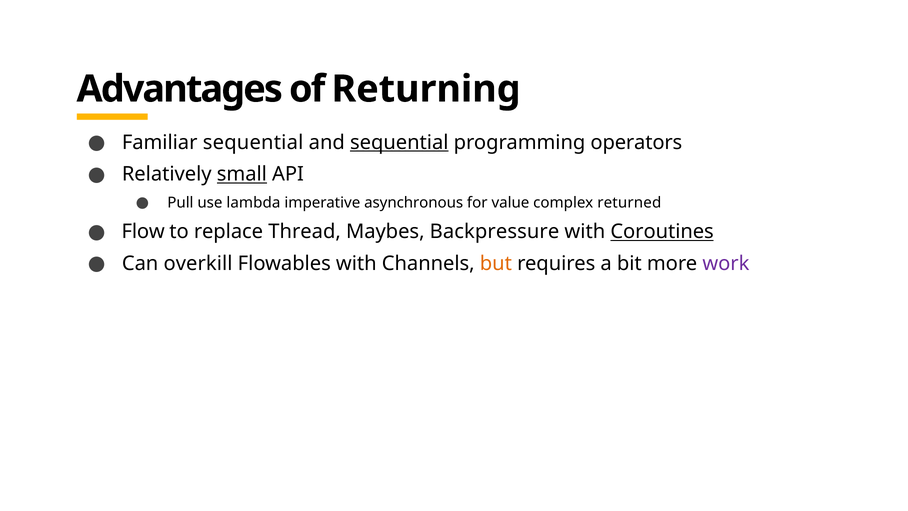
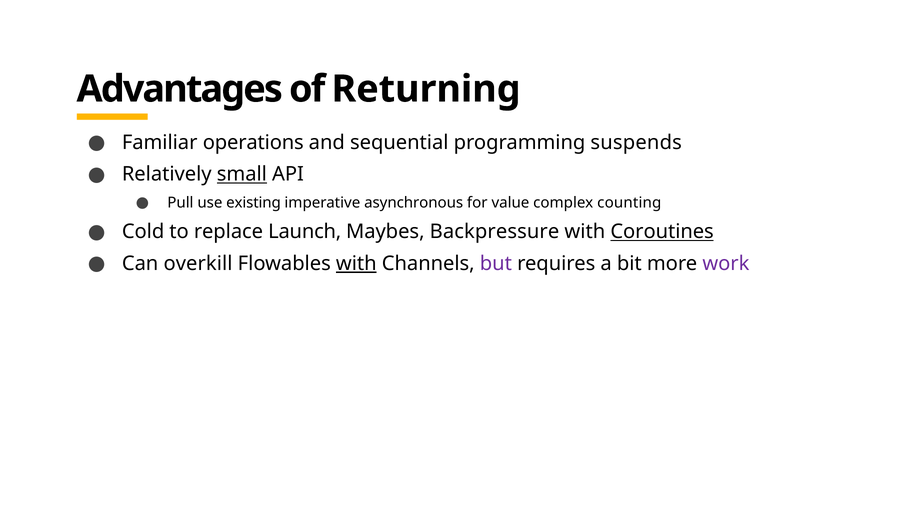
Familiar sequential: sequential -> operations
sequential at (399, 142) underline: present -> none
operators: operators -> suspends
lambda: lambda -> existing
returned: returned -> counting
Flow: Flow -> Cold
Thread: Thread -> Launch
with at (356, 263) underline: none -> present
but colour: orange -> purple
